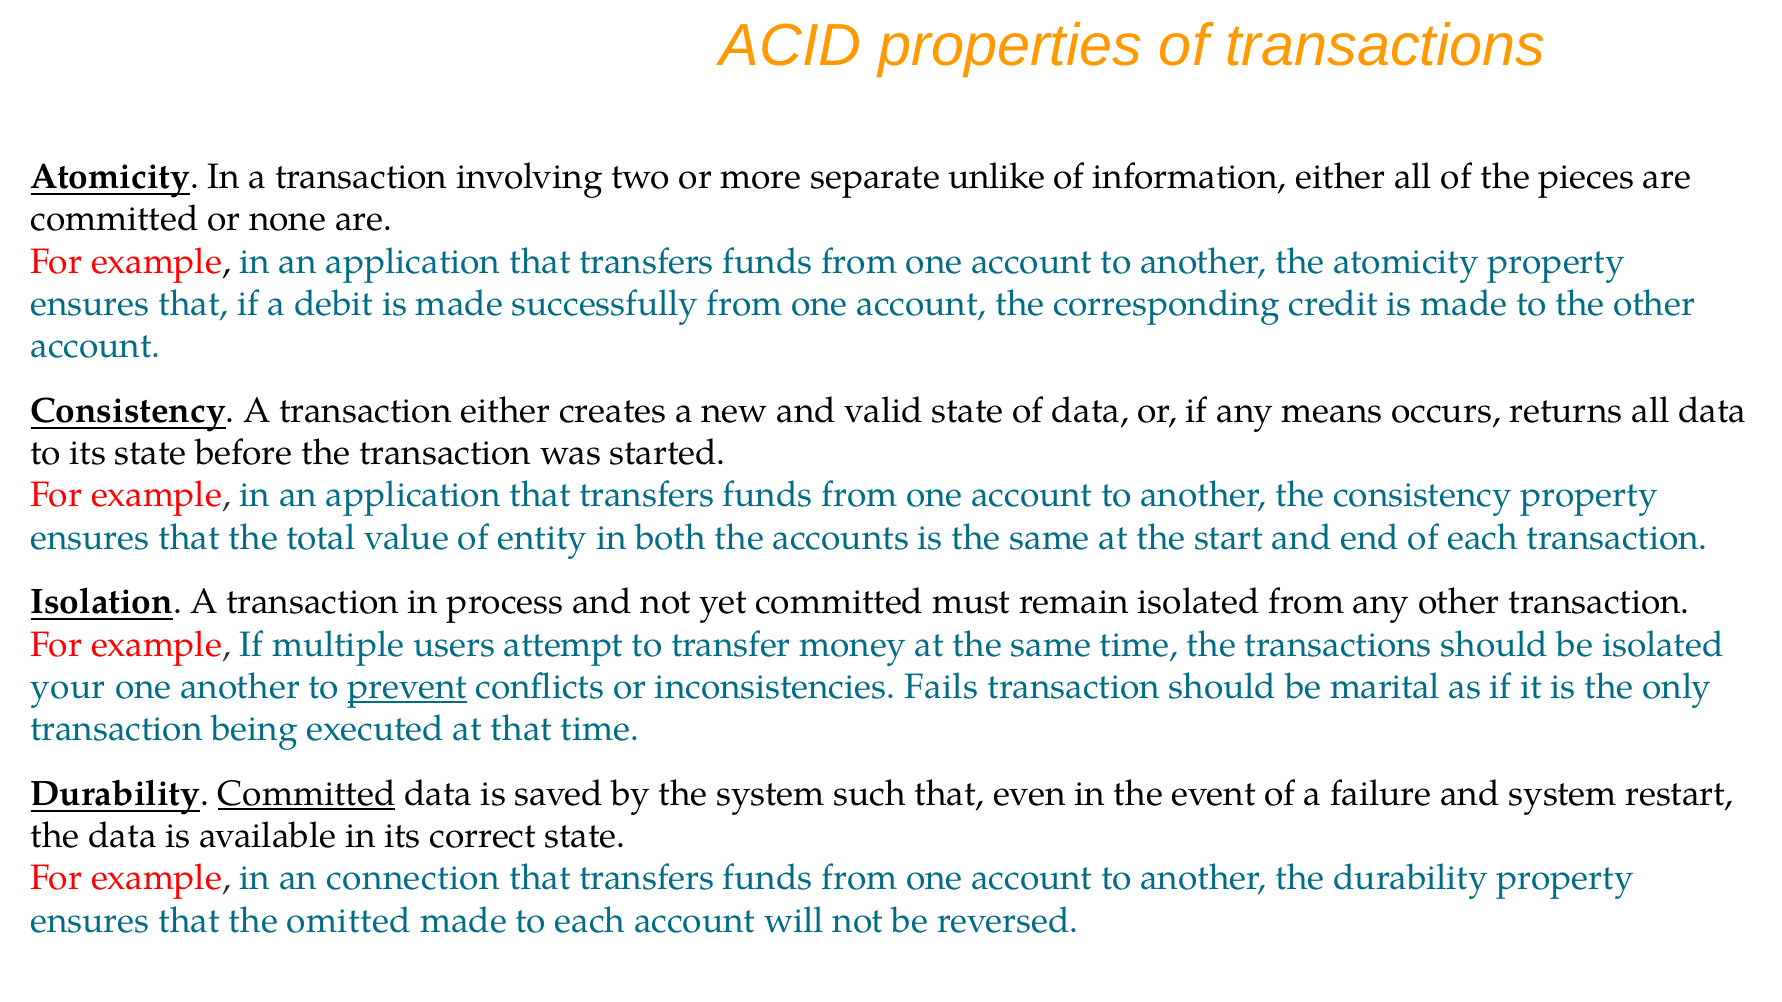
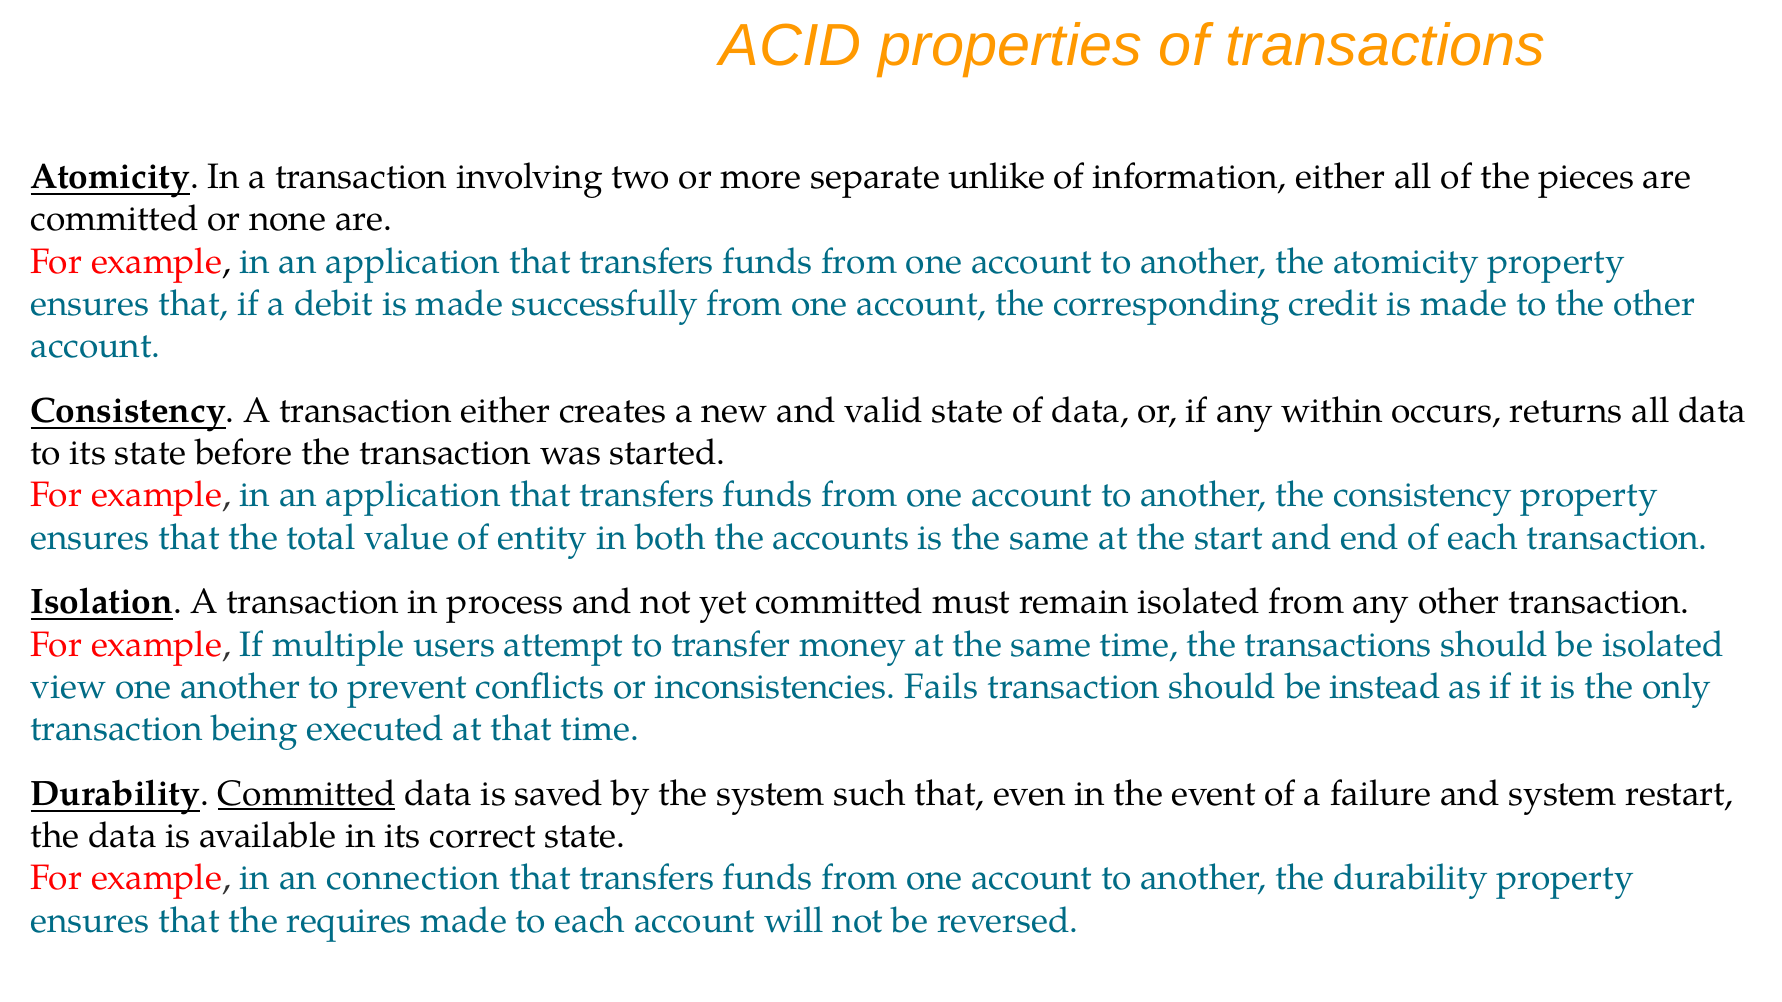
means: means -> within
your: your -> view
prevent underline: present -> none
marital: marital -> instead
omitted: omitted -> requires
